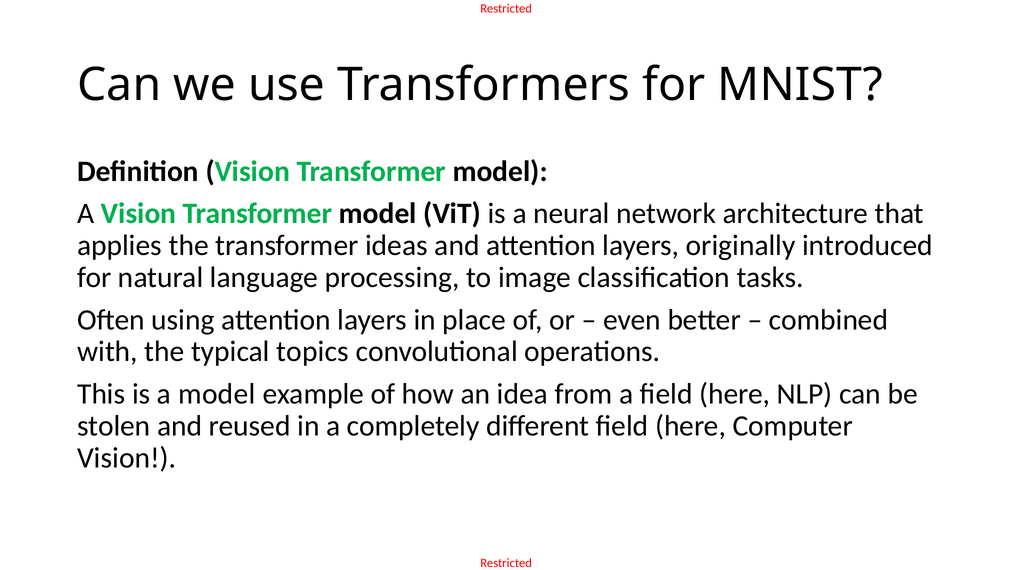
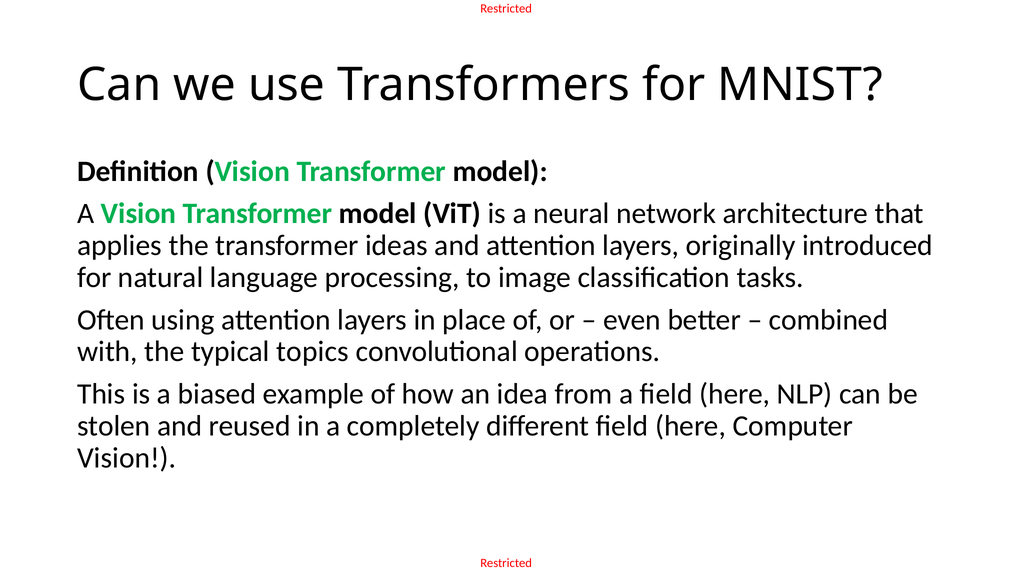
a model: model -> biased
